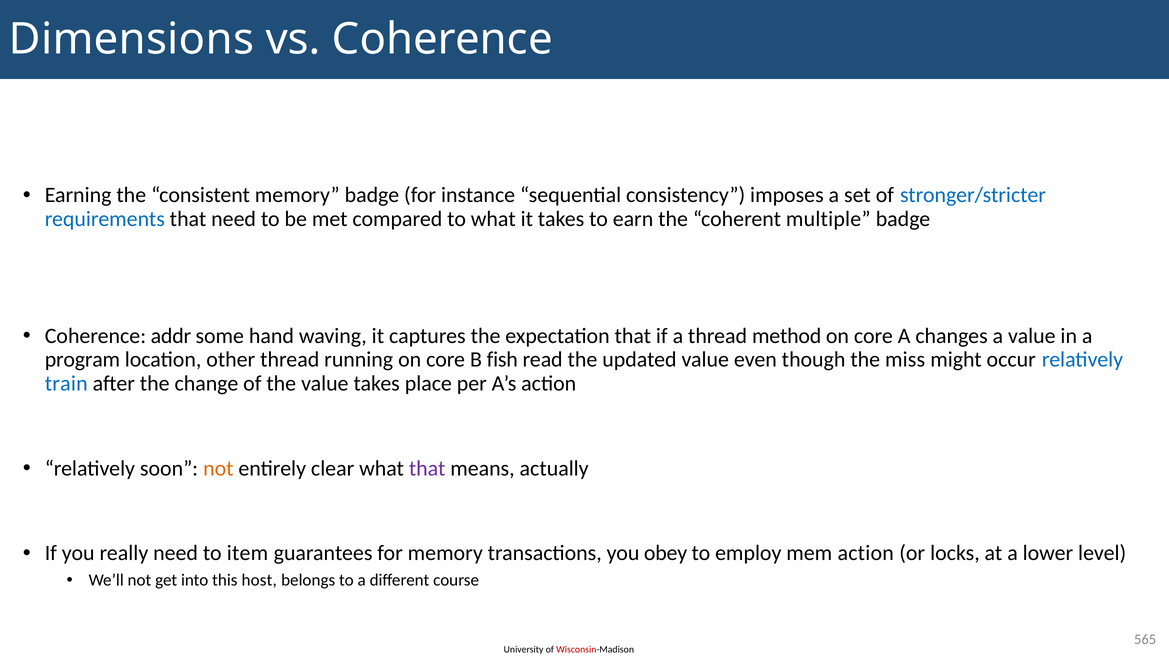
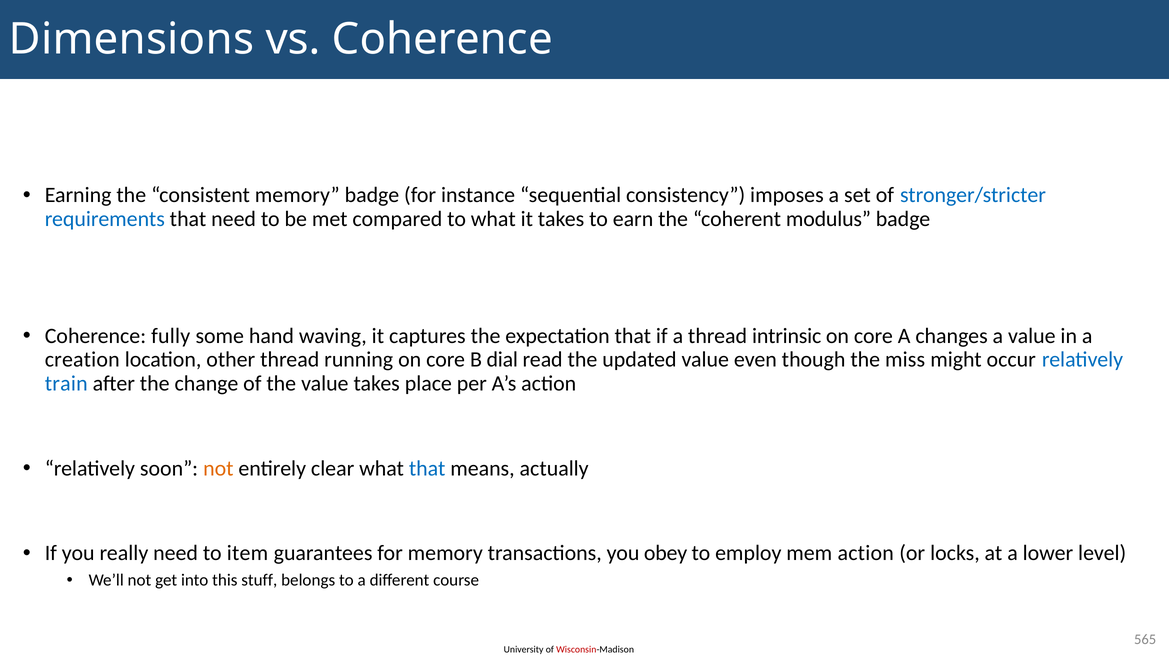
multiple: multiple -> modulus
addr: addr -> fully
method: method -> intrinsic
program: program -> creation
fish: fish -> dial
that at (427, 468) colour: purple -> blue
host: host -> stuff
